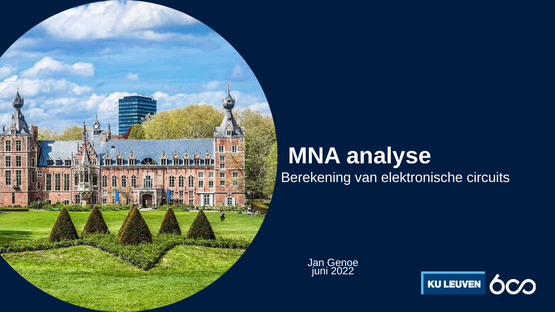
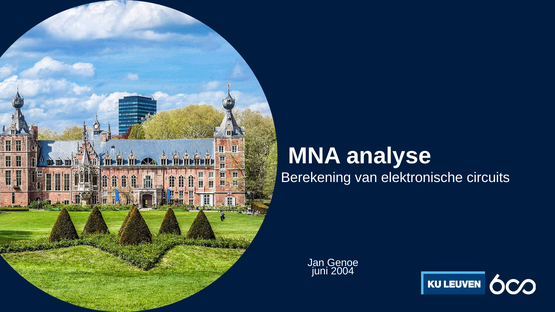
2022: 2022 -> 2004
